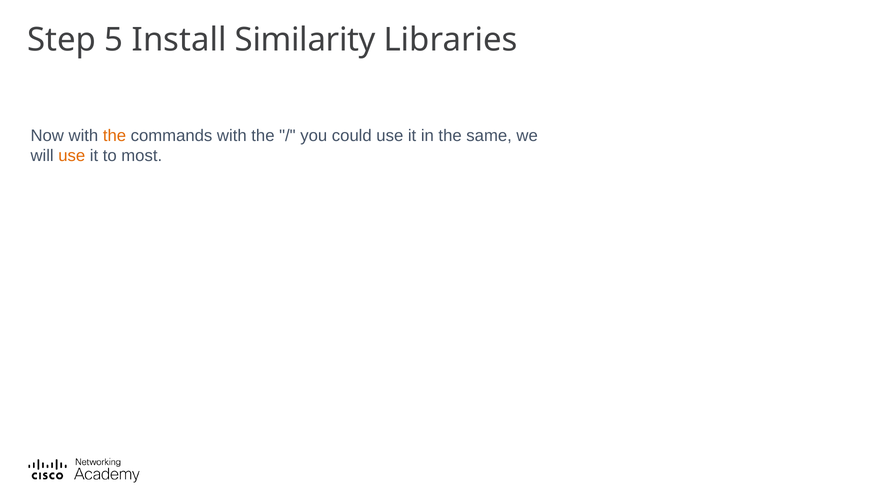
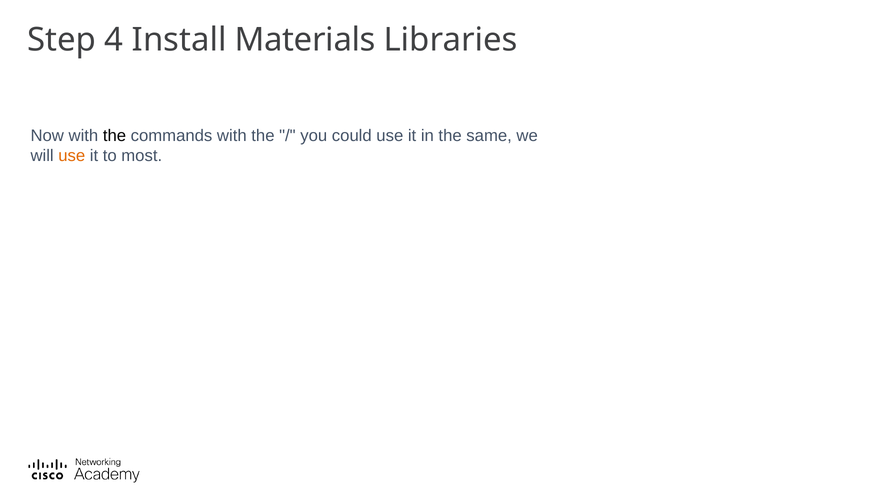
5: 5 -> 4
Similarity: Similarity -> Materials
the at (114, 136) colour: orange -> black
